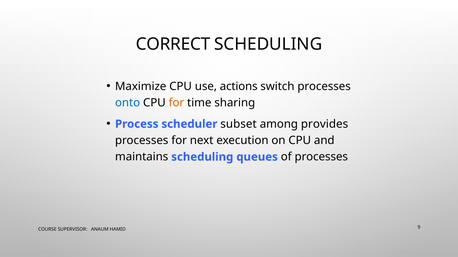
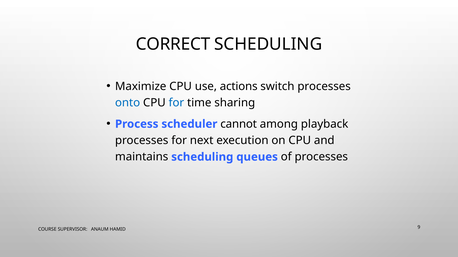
for at (176, 103) colour: orange -> blue
subset: subset -> cannot
provides: provides -> playback
